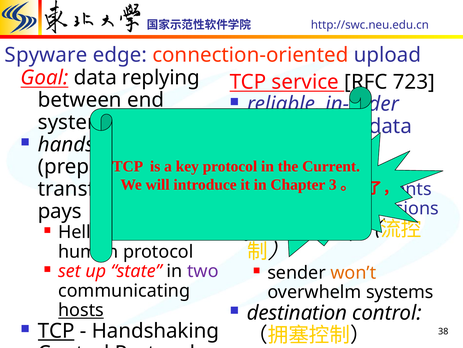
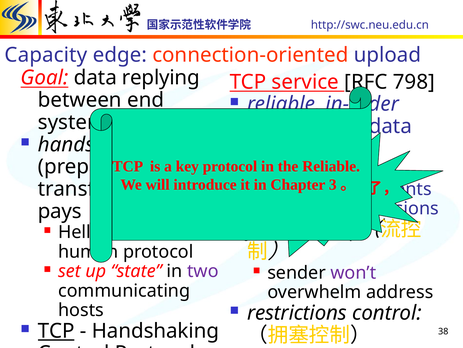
Spyware: Spyware -> Capacity
723: 723 -> 798
Current at (331, 166): Current -> Reliable
won’t colour: orange -> purple
overwhelm systems: systems -> address
hosts underline: present -> none
destination: destination -> restrictions
